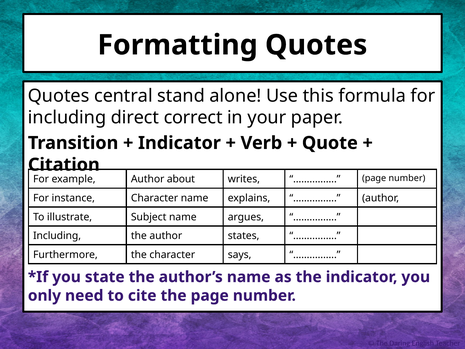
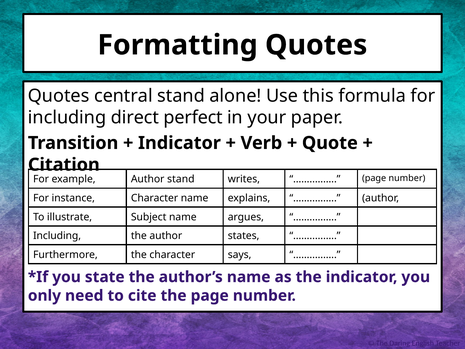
correct: correct -> perfect
Author about: about -> stand
